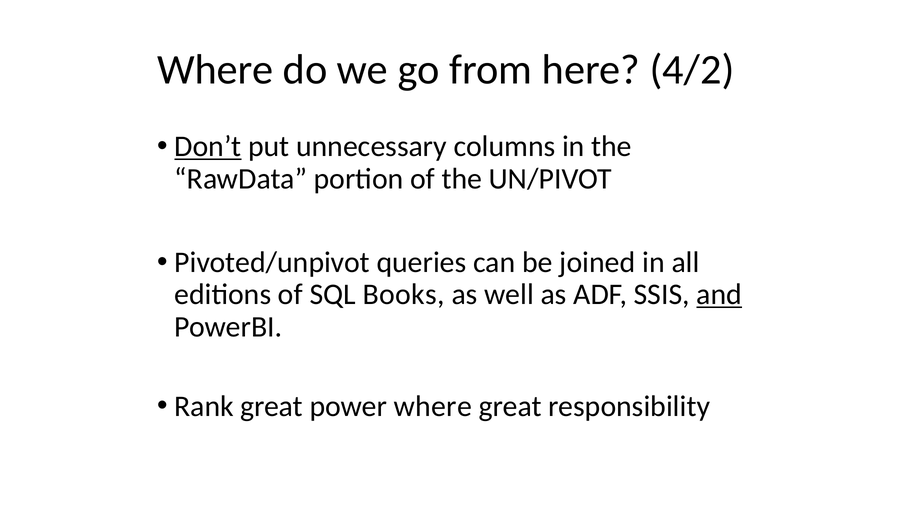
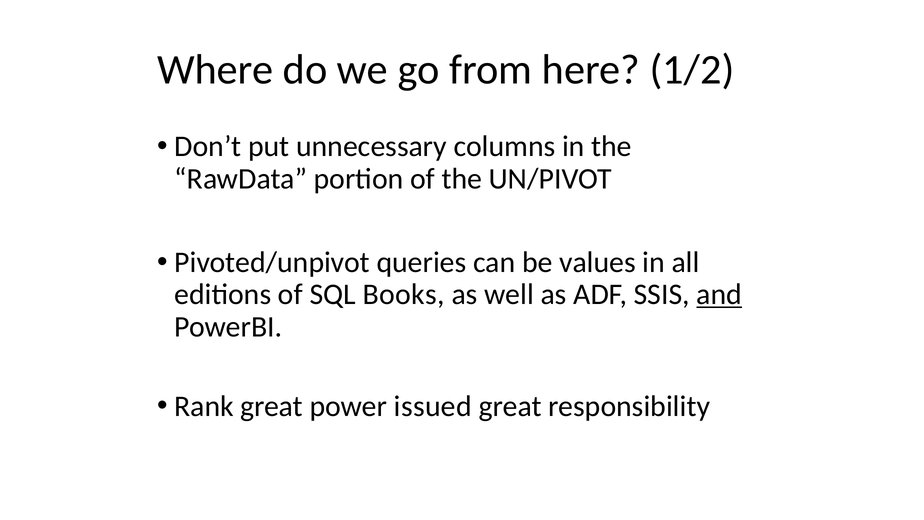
4/2: 4/2 -> 1/2
Don’t underline: present -> none
joined: joined -> values
power where: where -> issued
